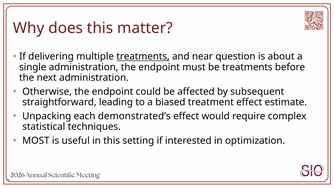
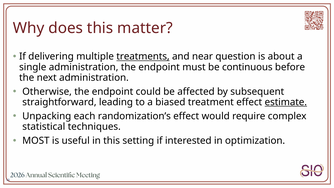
be treatments: treatments -> continuous
estimate underline: none -> present
demonstrated’s: demonstrated’s -> randomization’s
